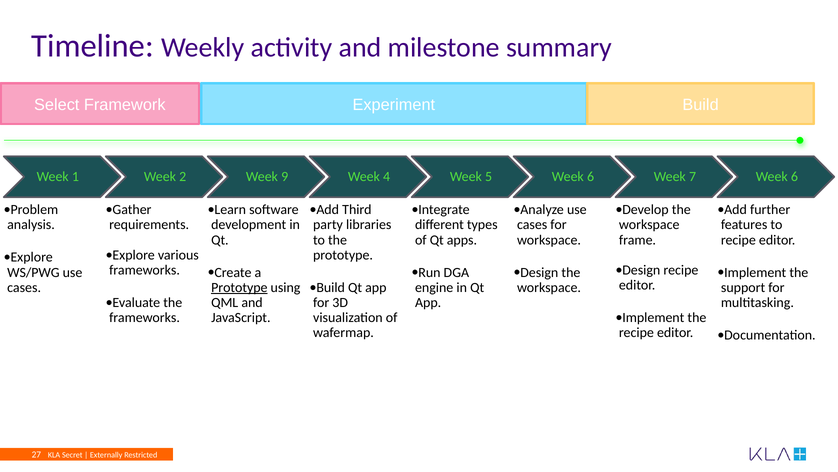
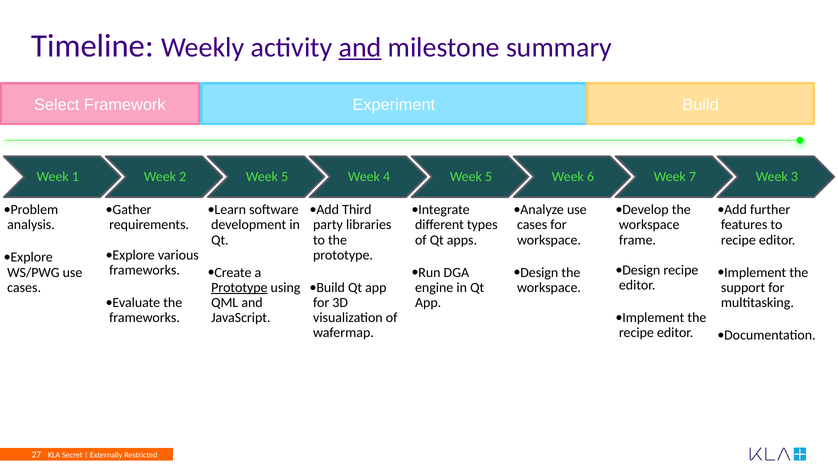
and at (360, 47) underline: none -> present
9 at (285, 176): 9 -> 5
6 at (794, 176): 6 -> 3
